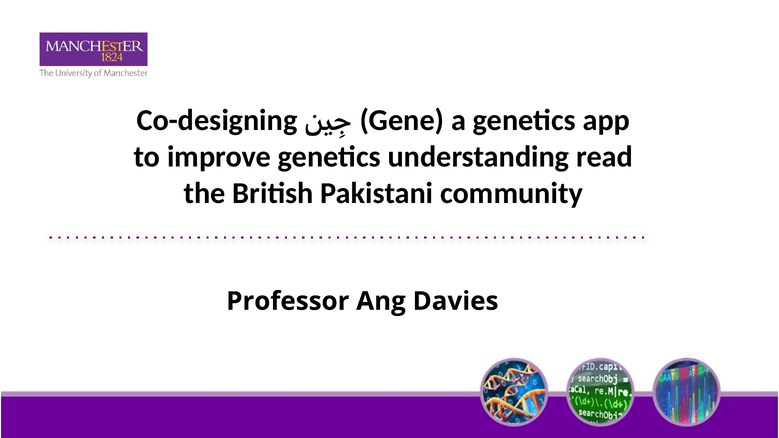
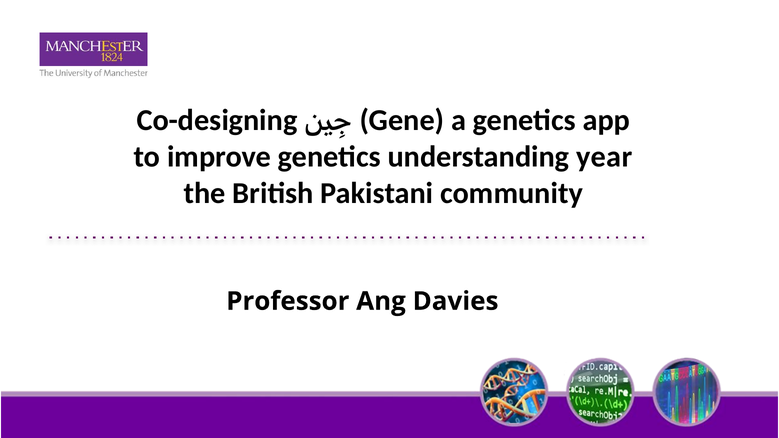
read: read -> year
